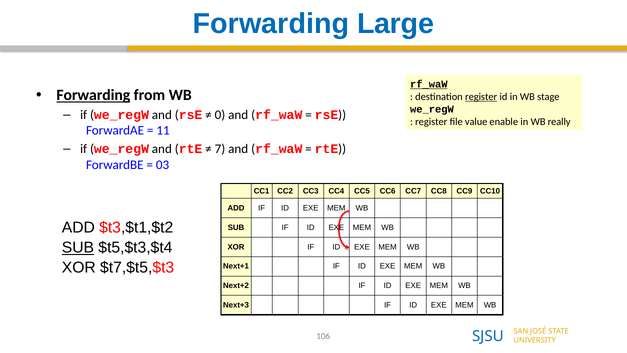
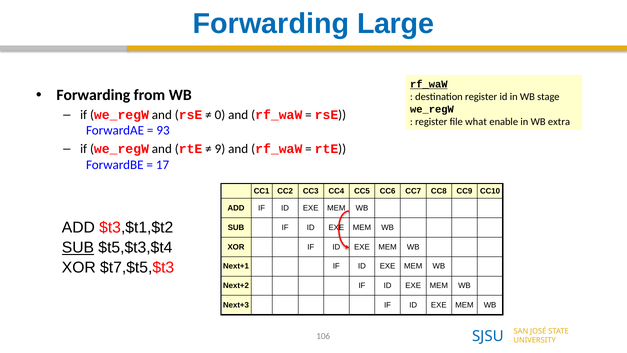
Forwarding at (93, 95) underline: present -> none
register at (481, 97) underline: present -> none
value: value -> what
really: really -> extra
11: 11 -> 93
7: 7 -> 9
03: 03 -> 17
